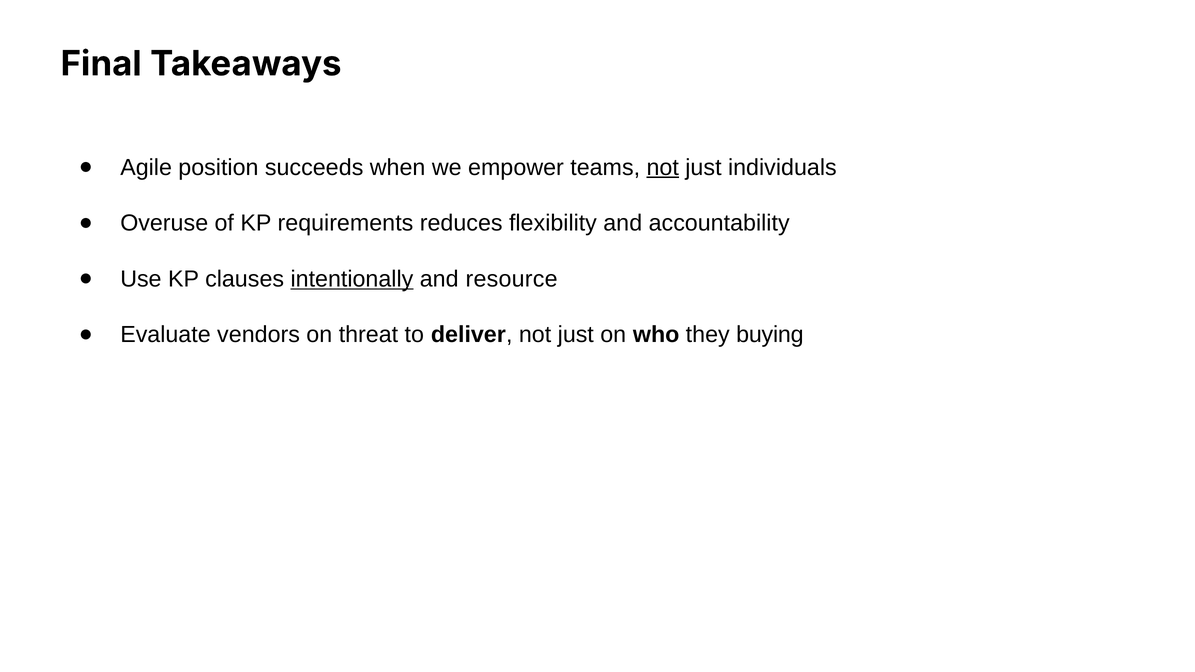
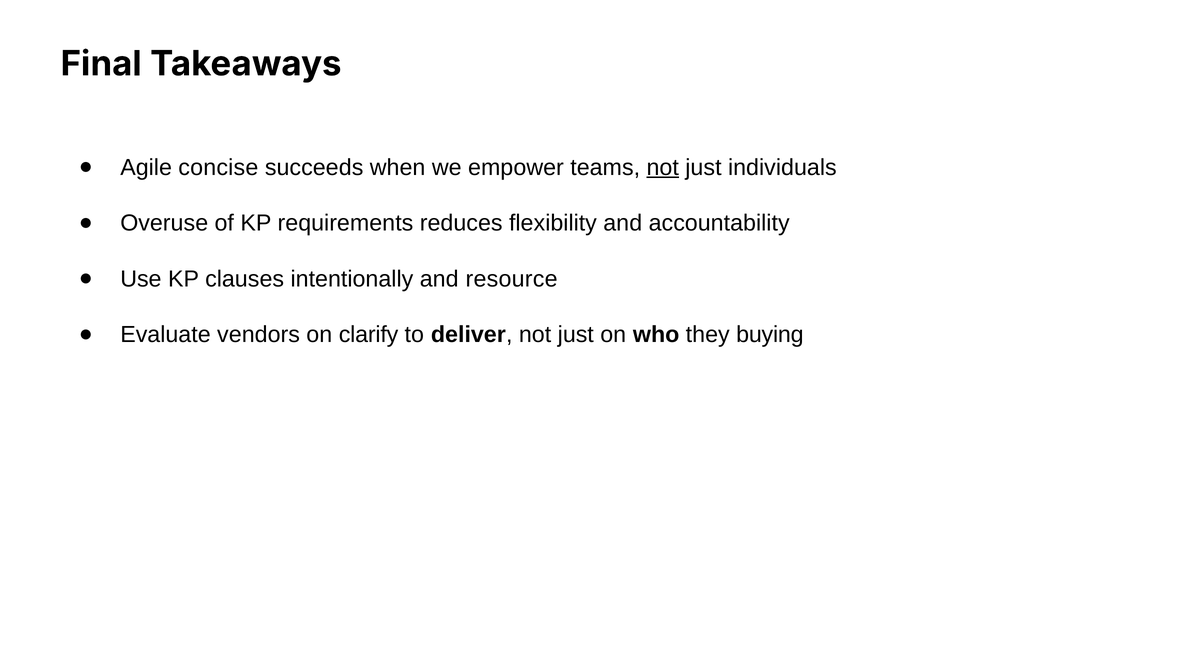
position: position -> concise
intentionally underline: present -> none
threat: threat -> clarify
